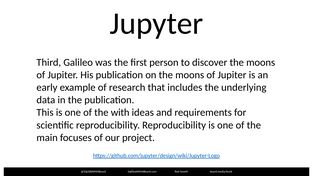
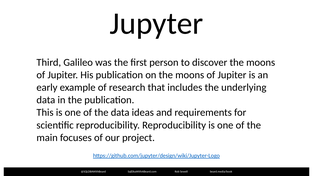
the with: with -> data
